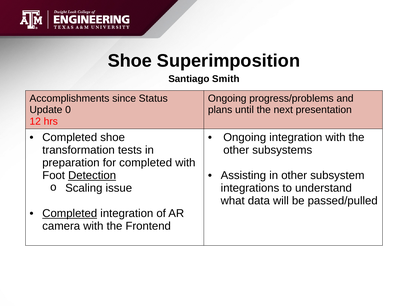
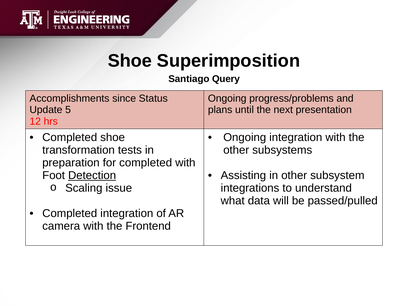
Smith: Smith -> Query
0: 0 -> 5
Completed at (70, 213) underline: present -> none
